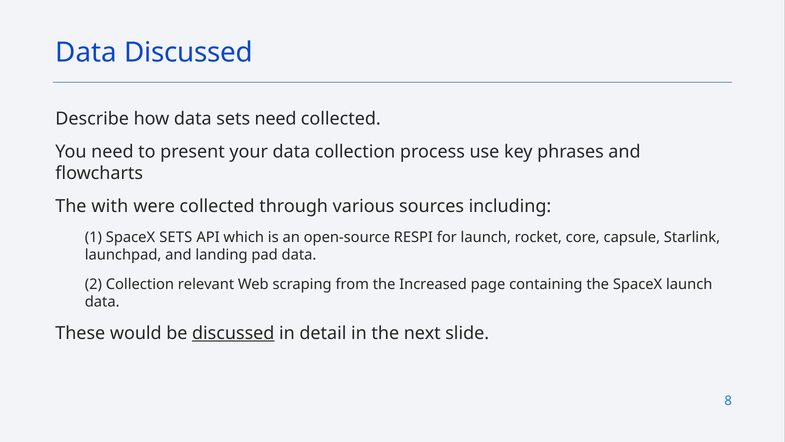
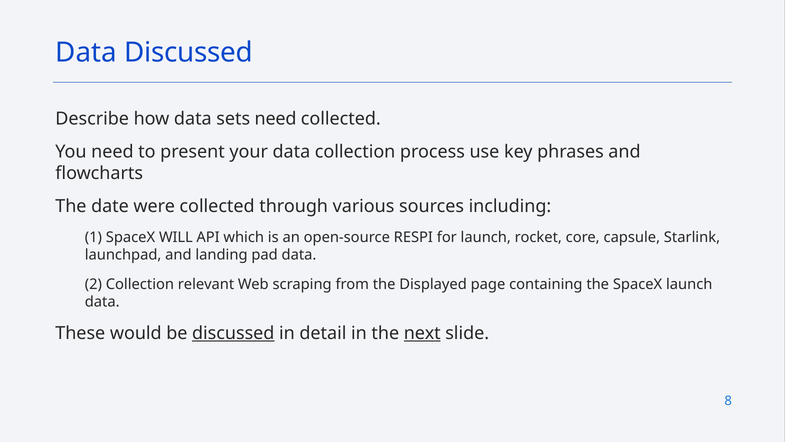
with: with -> date
SpaceX SETS: SETS -> WILL
Increased: Increased -> Displayed
next underline: none -> present
